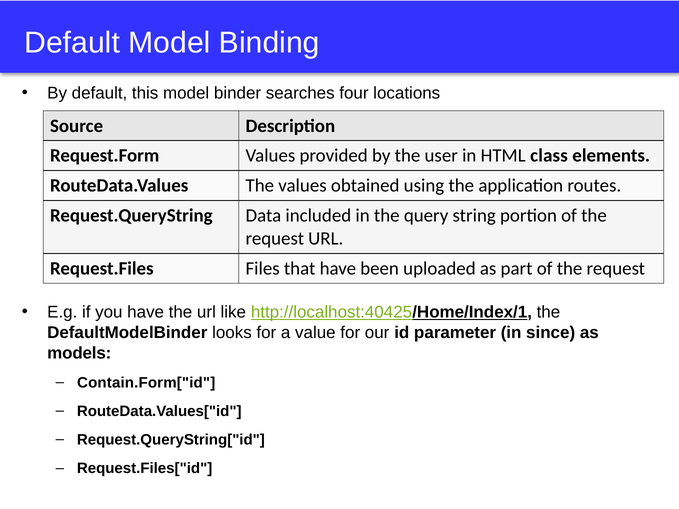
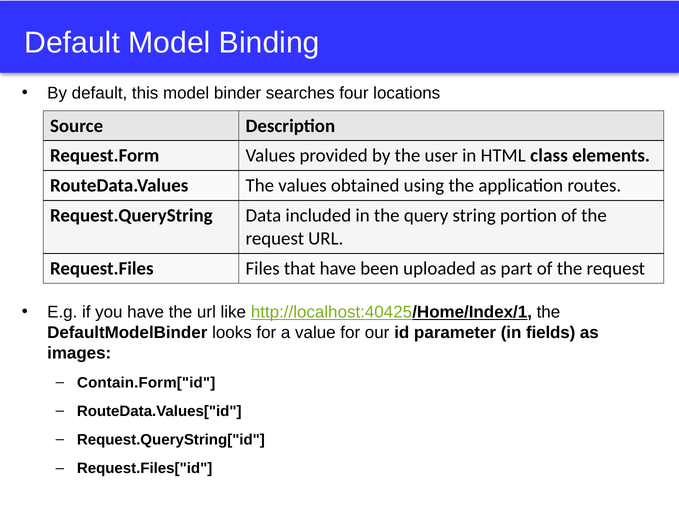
since: since -> fields
models: models -> images
